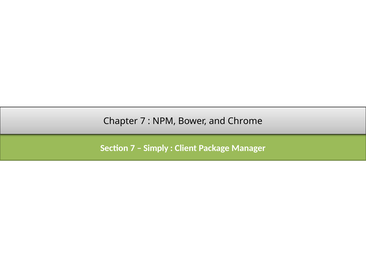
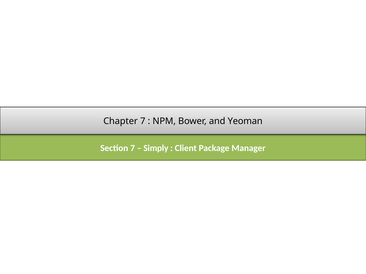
Chrome: Chrome -> Yeoman
